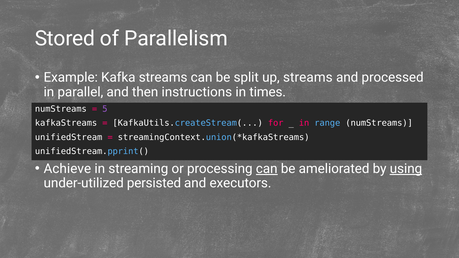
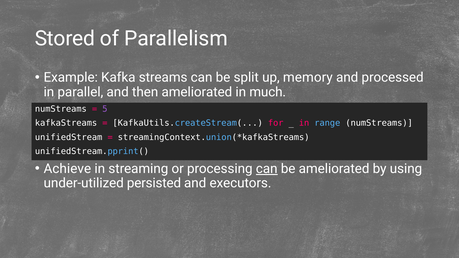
up streams: streams -> memory
then instructions: instructions -> ameliorated
times: times -> much
using underline: present -> none
